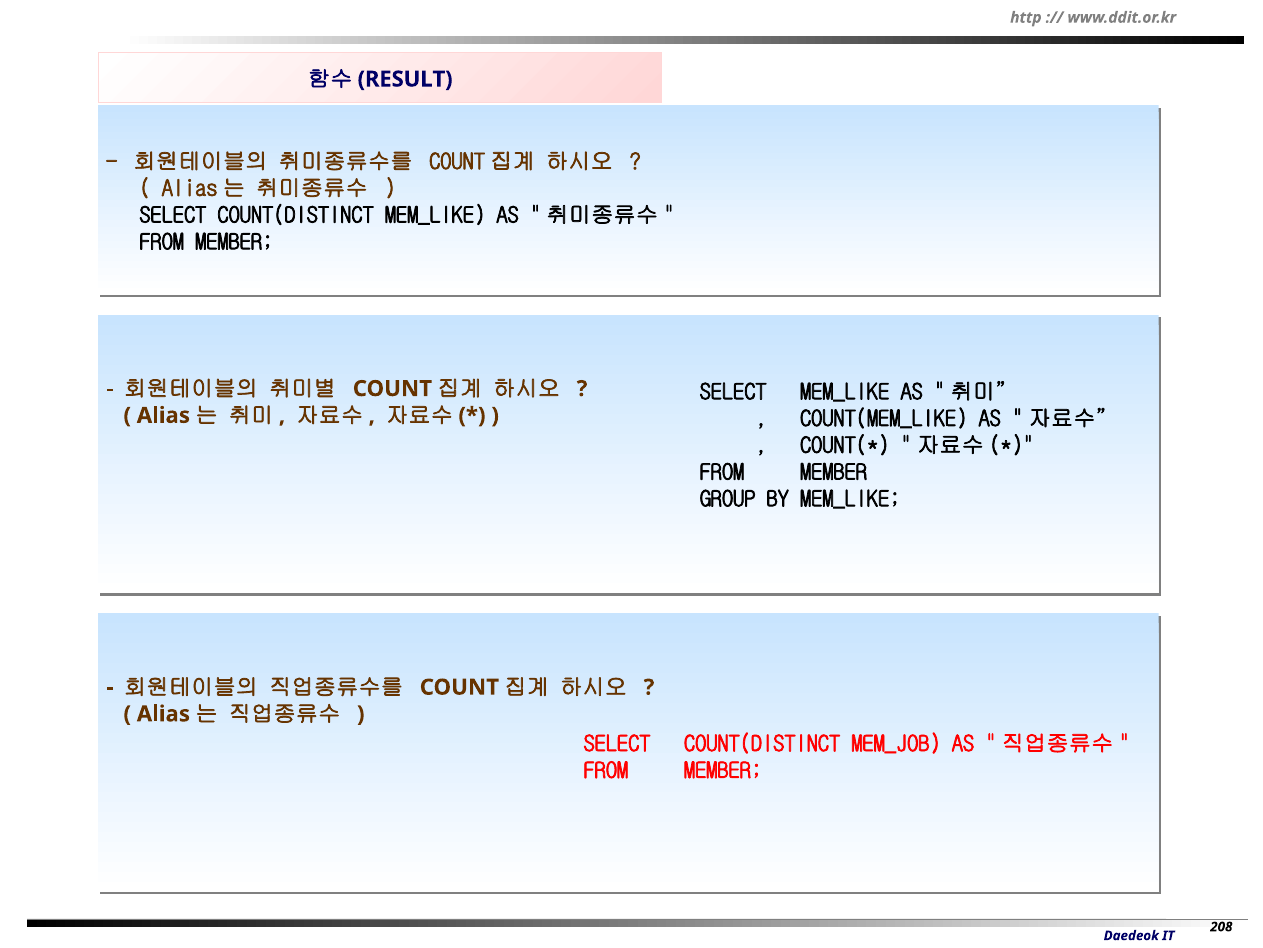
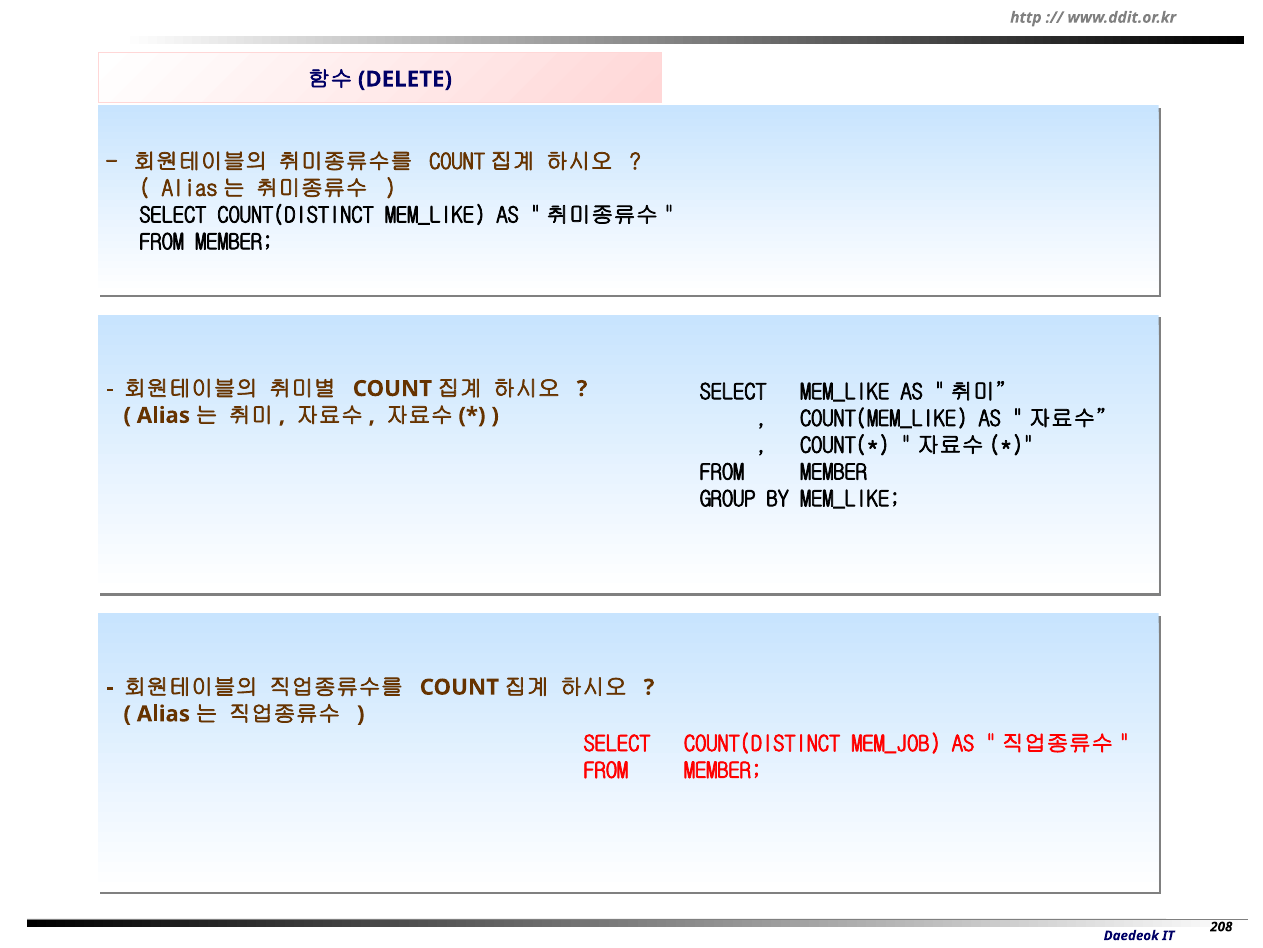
RESULT: RESULT -> DELETE
